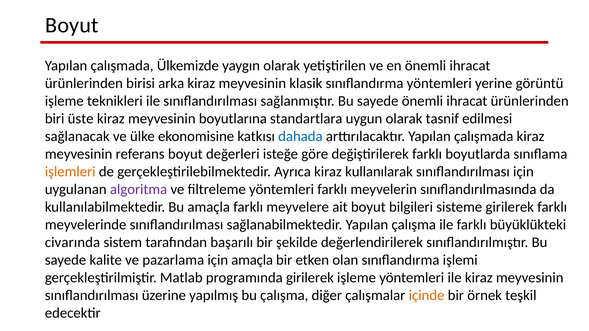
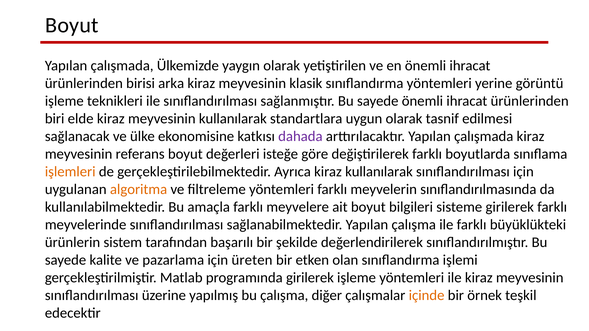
üste: üste -> elde
meyvesinin boyutlarına: boyutlarına -> kullanılarak
dahada colour: blue -> purple
algoritma colour: purple -> orange
civarında: civarında -> ürünlerin
için amaçla: amaçla -> üreten
